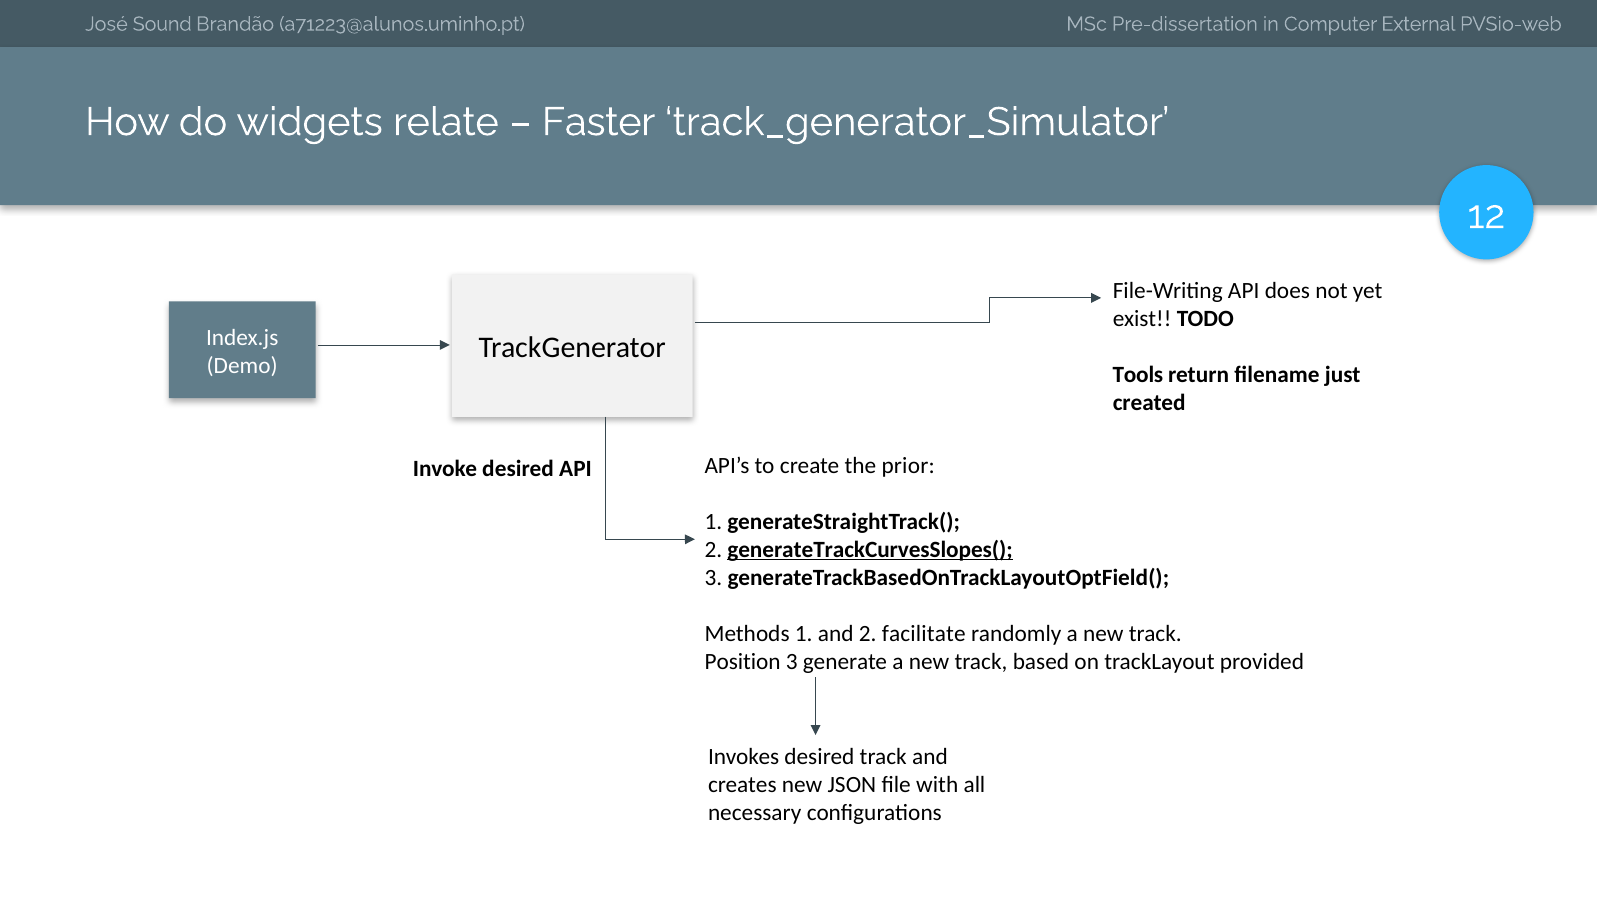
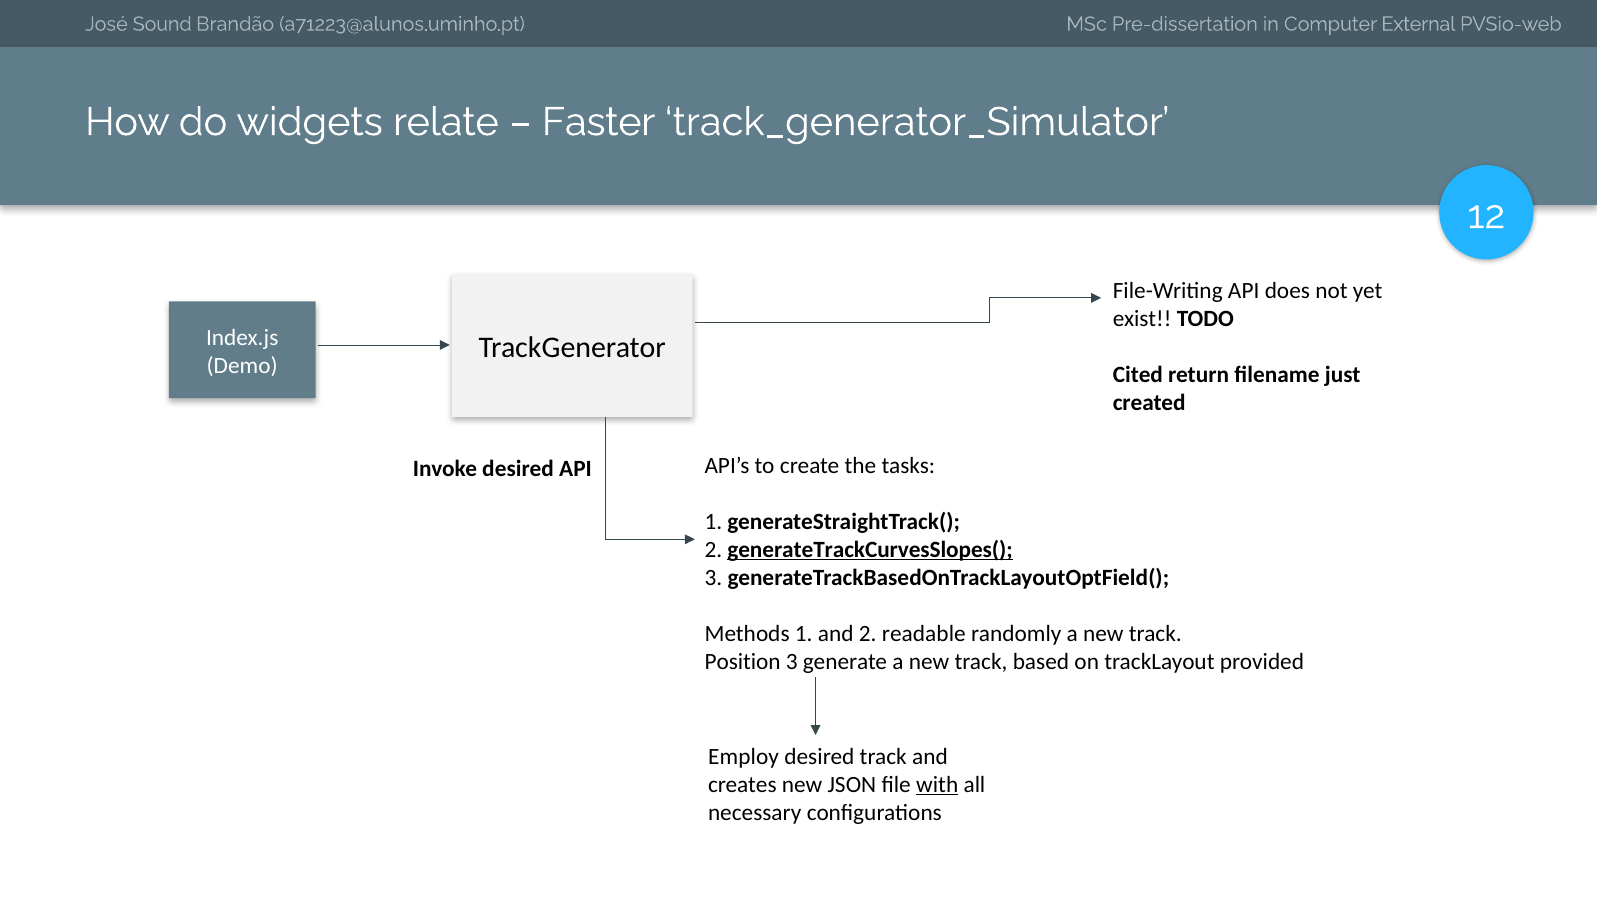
Tools: Tools -> Cited
prior: prior -> tasks
facilitate: facilitate -> readable
Invokes: Invokes -> Employ
with underline: none -> present
